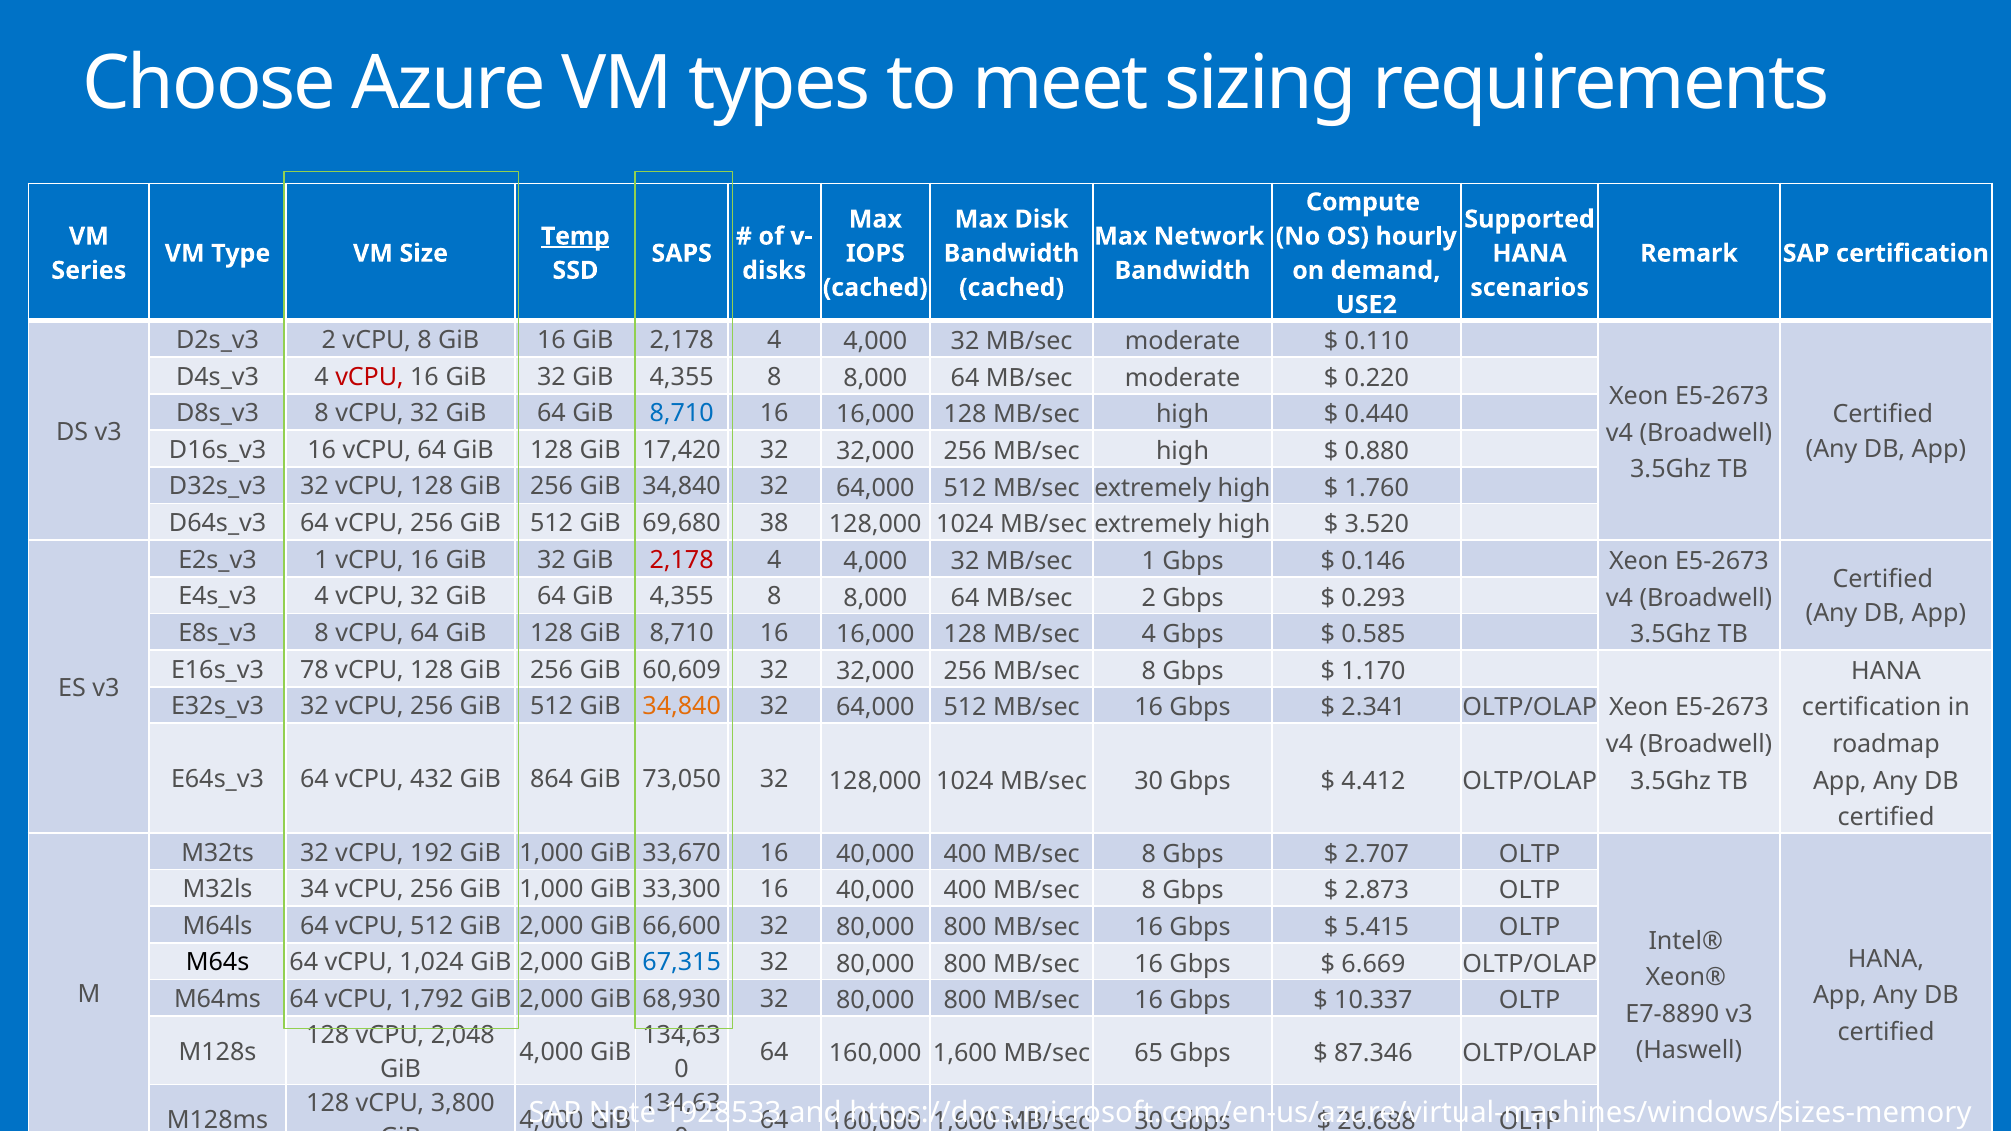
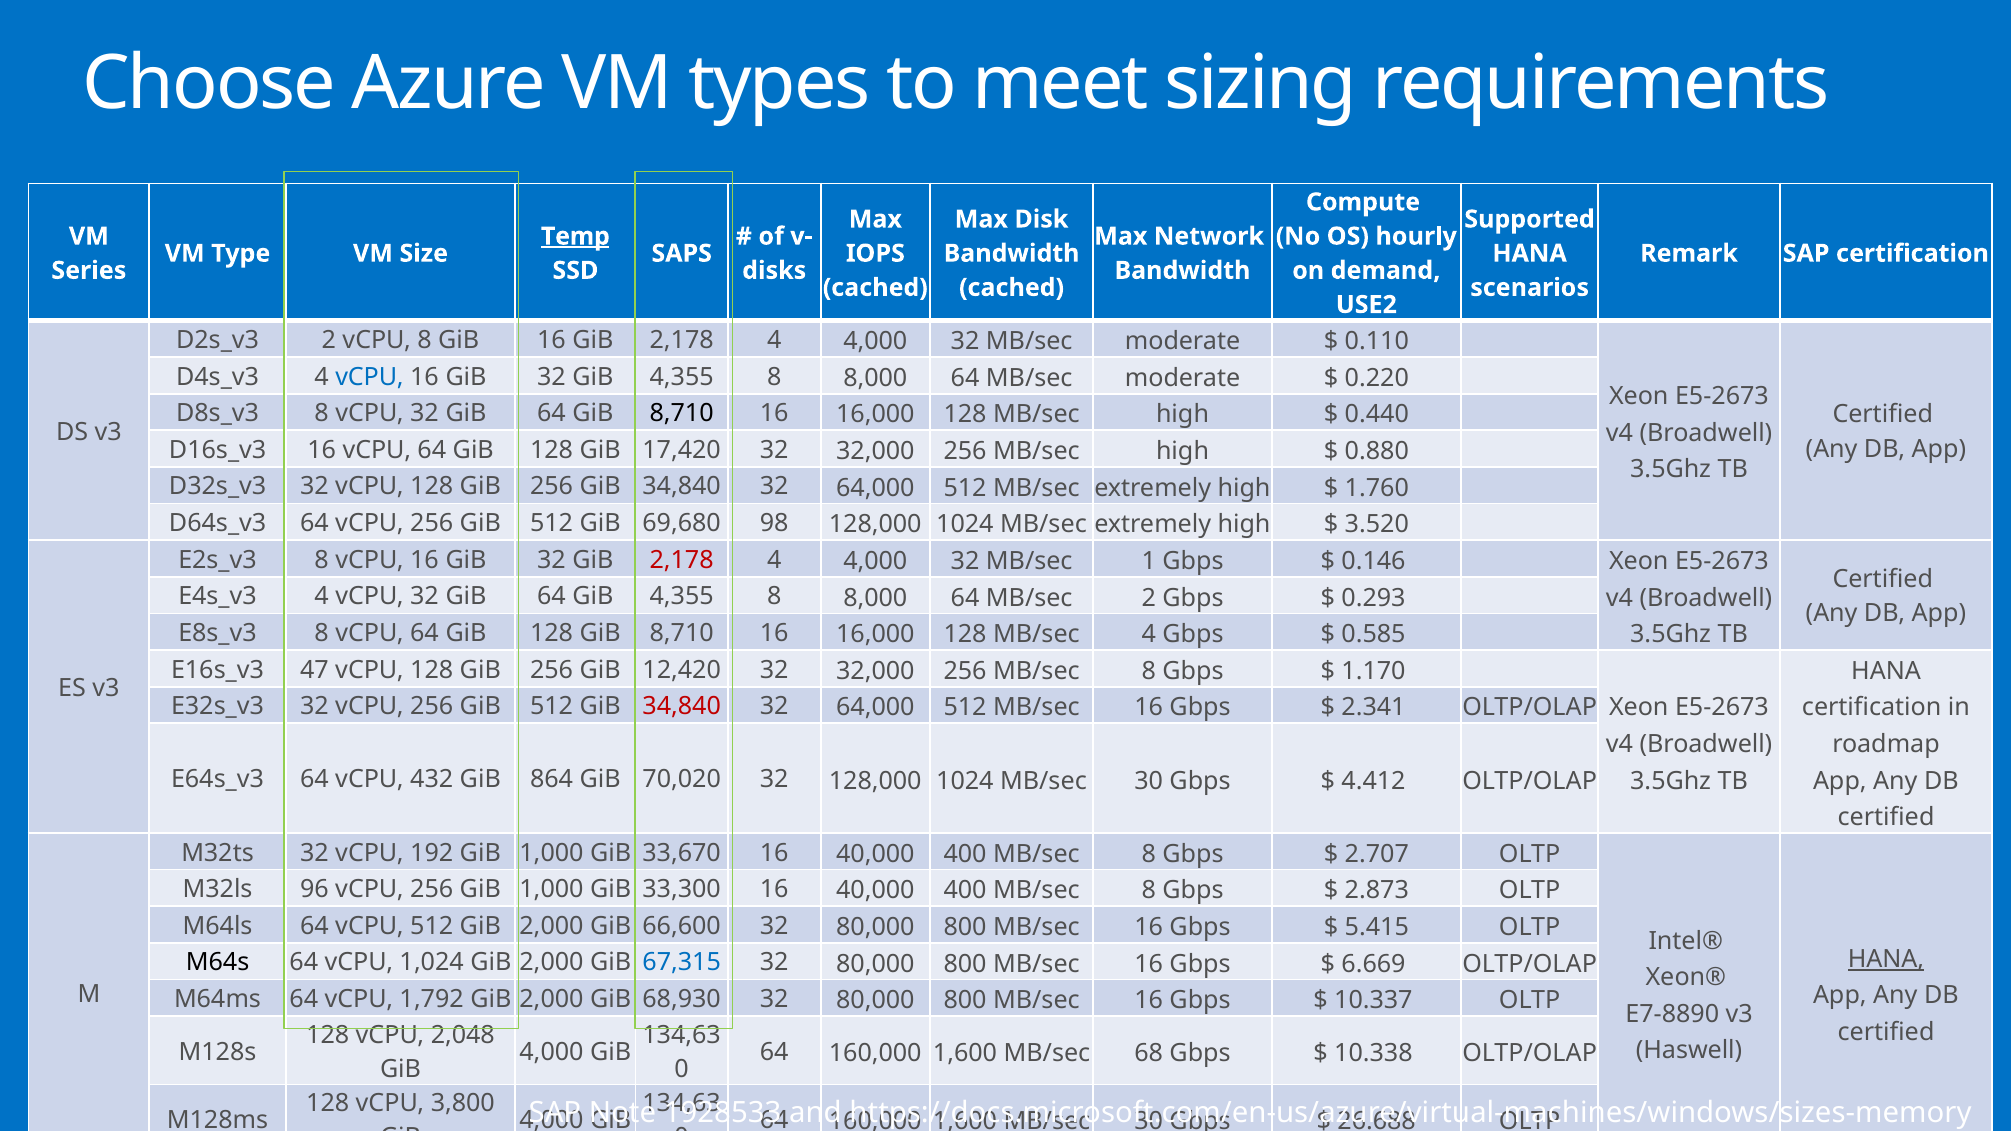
vCPU at (370, 377) colour: red -> blue
8,710 at (682, 413) colour: blue -> black
38: 38 -> 98
1 at (322, 560): 1 -> 8
78: 78 -> 47
60,609: 60,609 -> 12,420
34,840 at (682, 707) colour: orange -> red
73,050: 73,050 -> 70,020
34: 34 -> 96
HANA at (1886, 959) underline: none -> present
65: 65 -> 68
87.346: 87.346 -> 10.338
